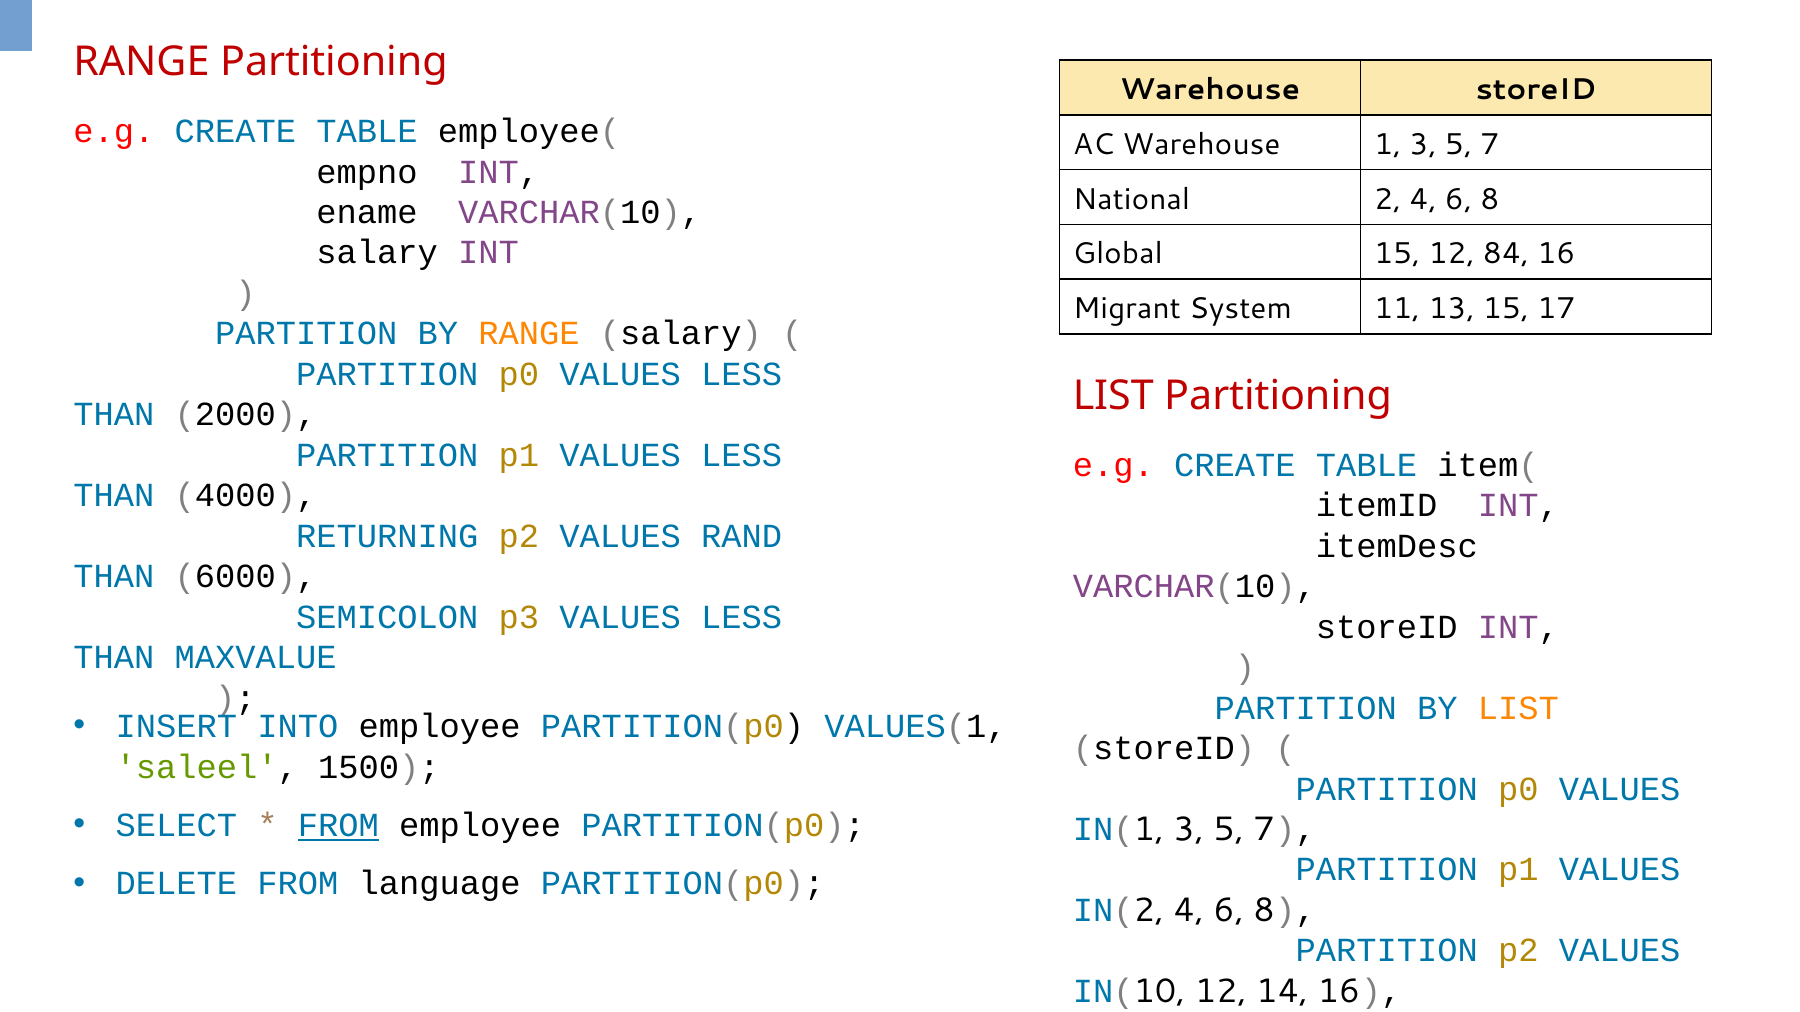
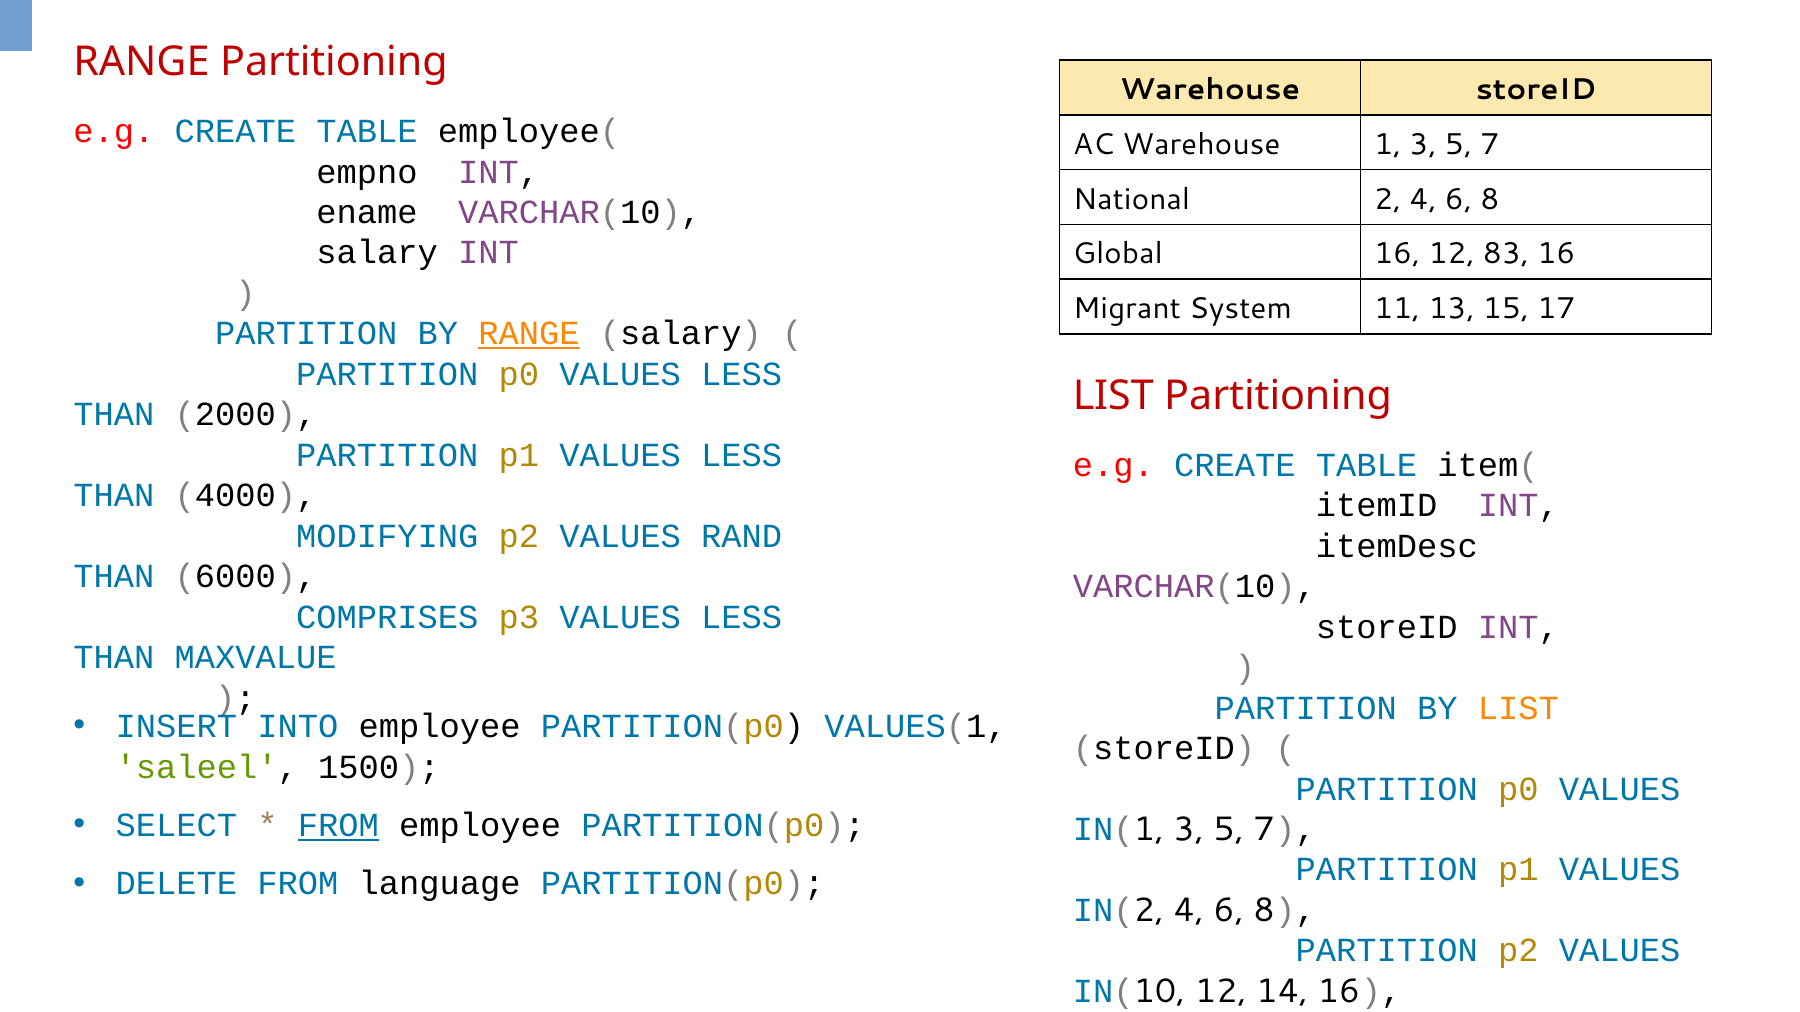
Global 15: 15 -> 16
84: 84 -> 83
RANGE at (529, 334) underline: none -> present
RETURNING: RETURNING -> MODIFYING
SEMICOLON: SEMICOLON -> COMPRISES
